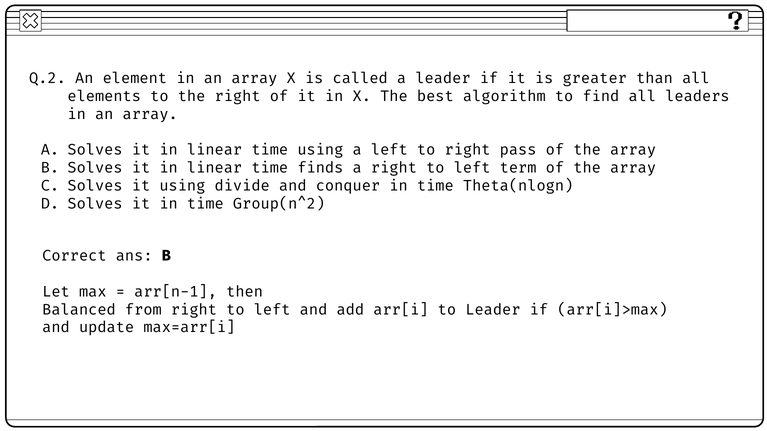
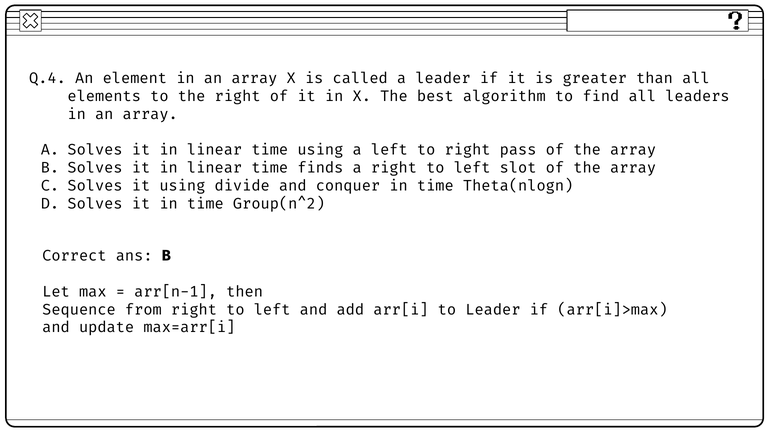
Q.2: Q.2 -> Q.4
term: term -> slot
Balanced: Balanced -> Sequence
